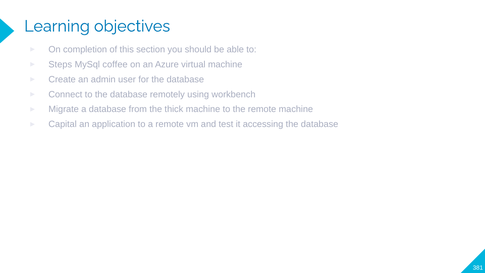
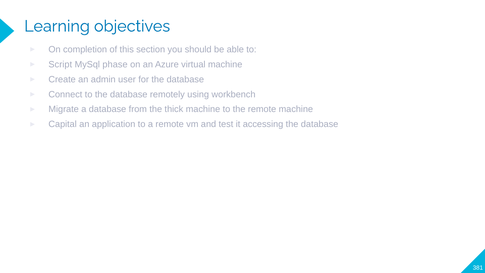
Steps: Steps -> Script
coffee: coffee -> phase
